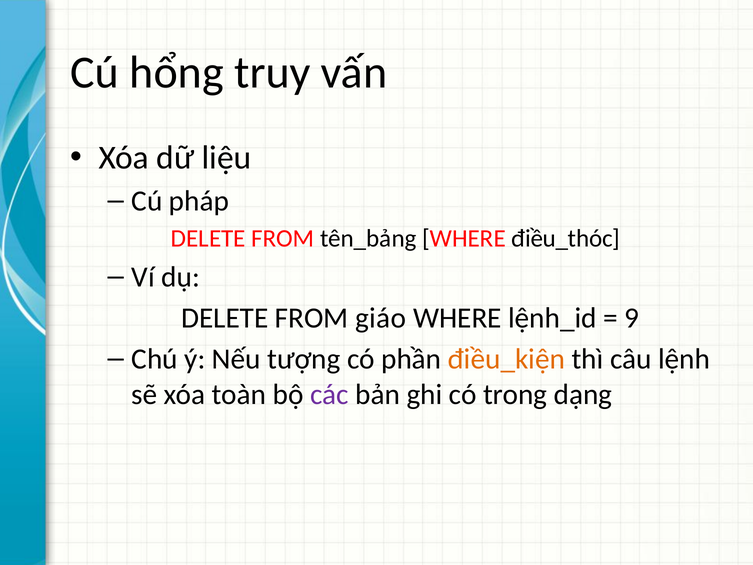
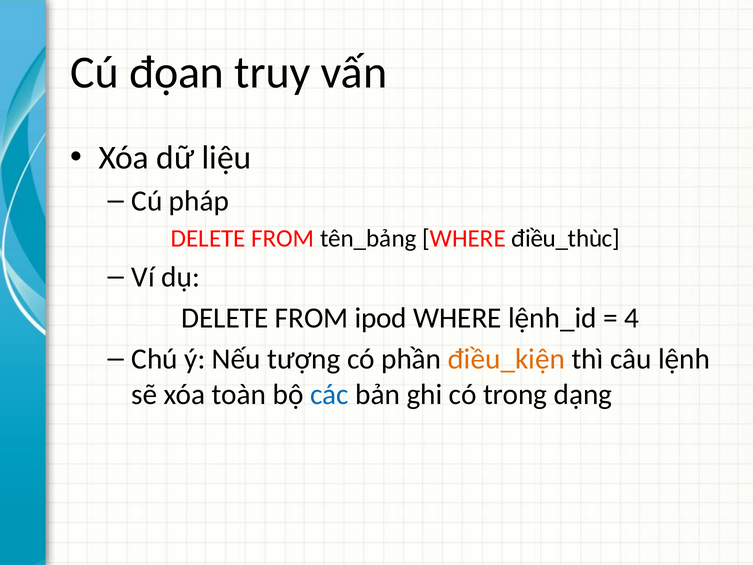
hổng: hổng -> đọan
điều_thóc: điều_thóc -> điều_thùc
giáo: giáo -> ipod
9: 9 -> 4
các colour: purple -> blue
